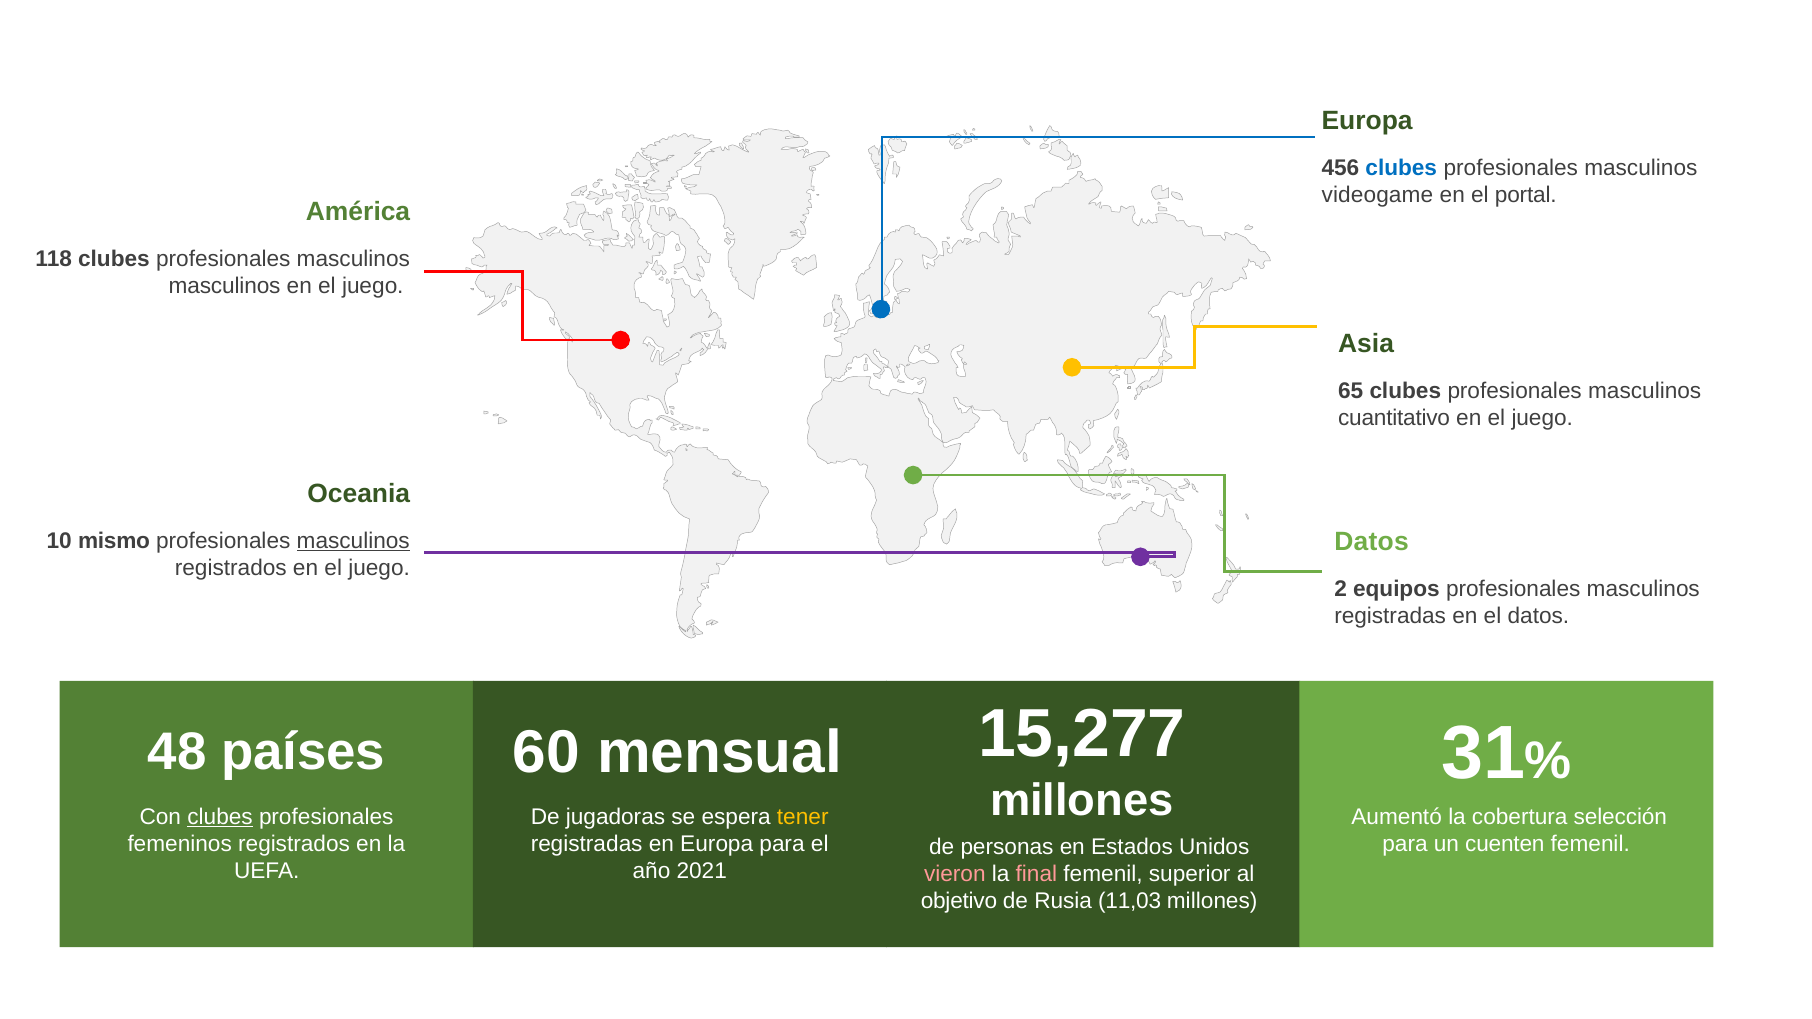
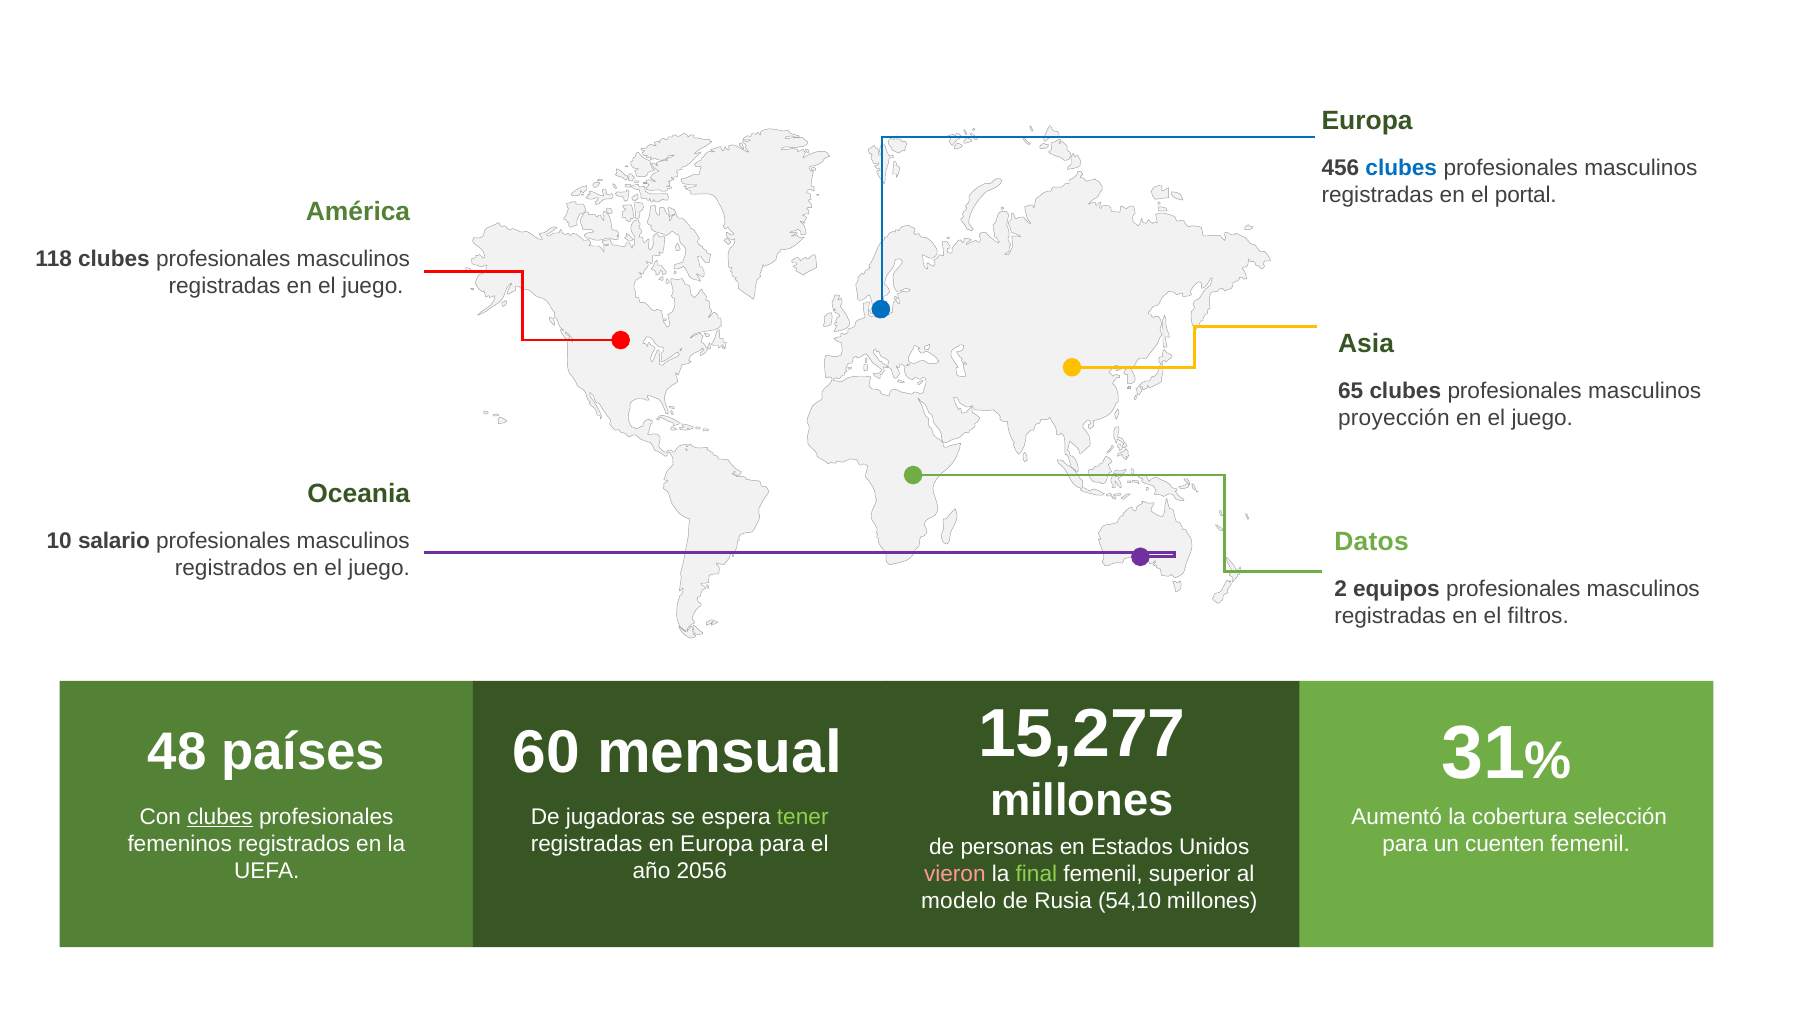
videogame at (1377, 195): videogame -> registradas
masculinos at (225, 287): masculinos -> registradas
cuantitativo: cuantitativo -> proyección
mismo: mismo -> salario
masculinos at (353, 541) underline: present -> none
el datos: datos -> filtros
tener colour: yellow -> light green
2021: 2021 -> 2056
final colour: pink -> light green
objetivo: objetivo -> modelo
11,03: 11,03 -> 54,10
